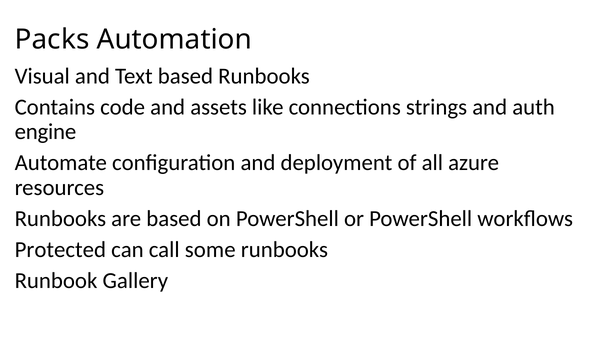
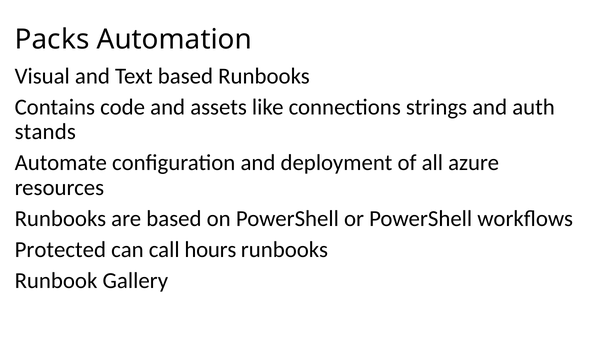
engine: engine -> stands
some: some -> hours
